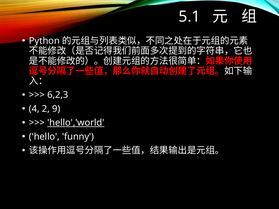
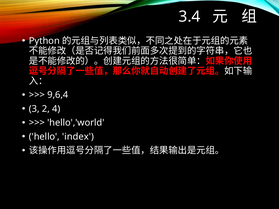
5.1: 5.1 -> 3.4
6,2,3: 6,2,3 -> 9,6,4
4: 4 -> 3
9: 9 -> 4
hello','world underline: present -> none
funny: funny -> index
